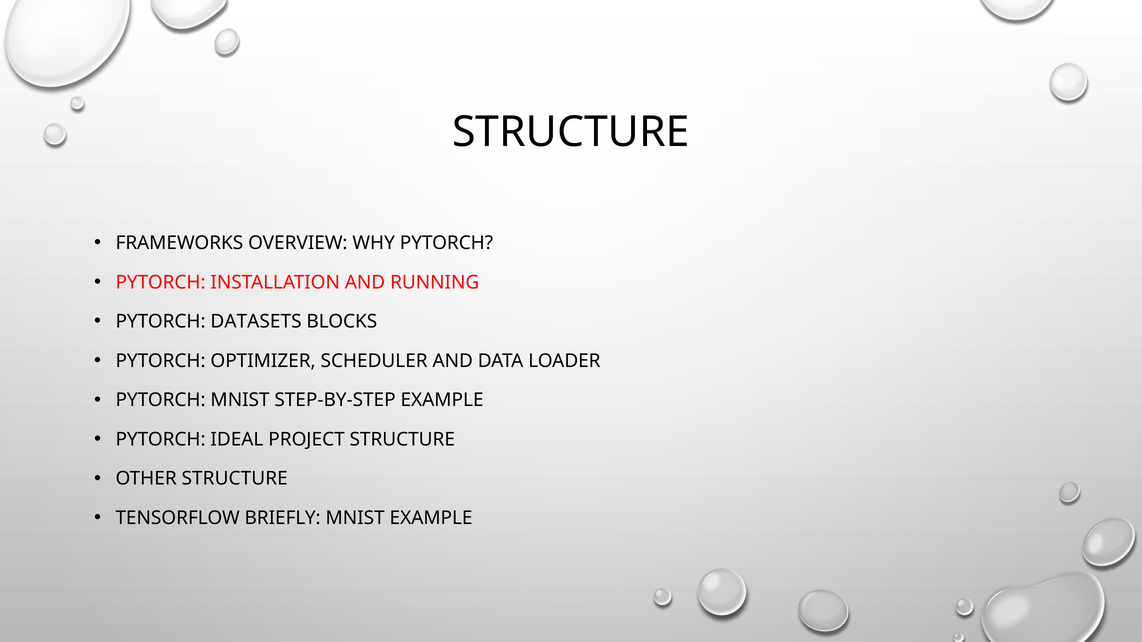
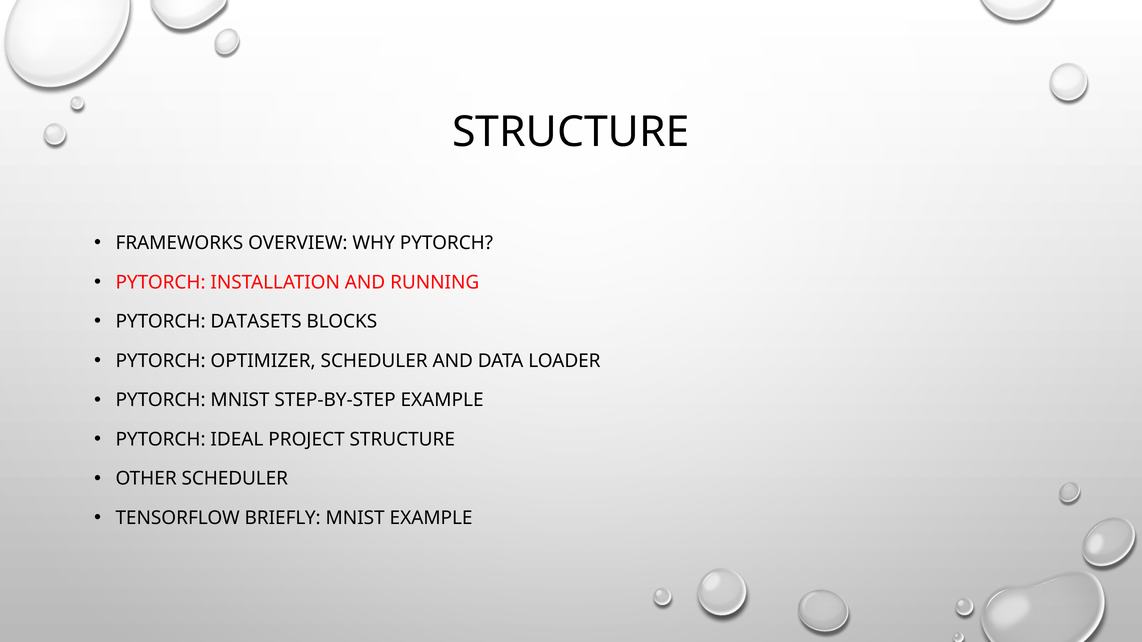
OTHER STRUCTURE: STRUCTURE -> SCHEDULER
